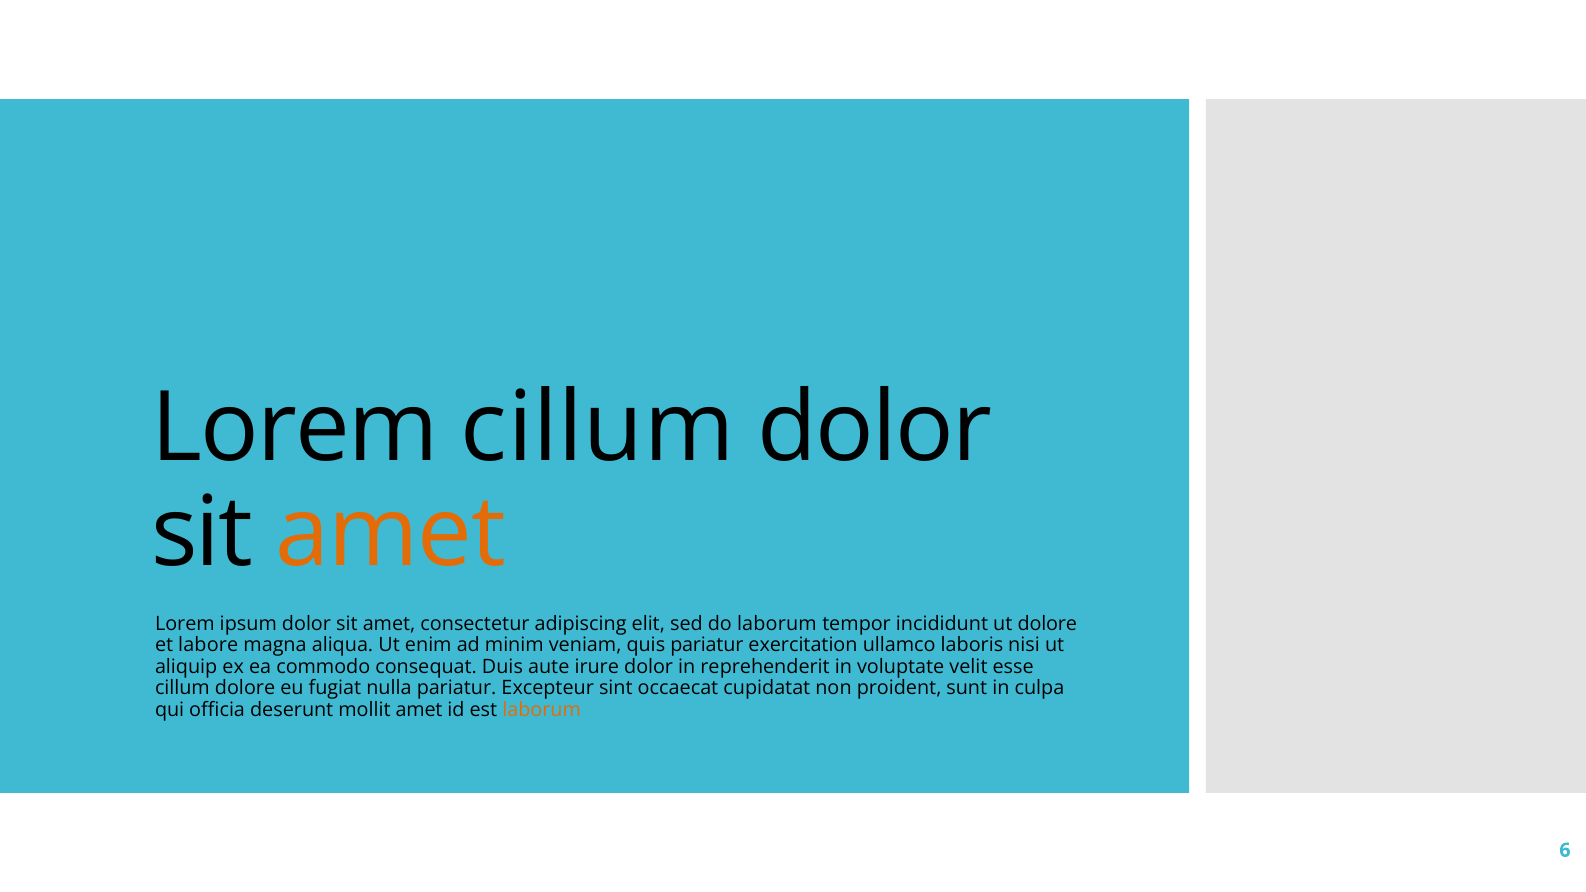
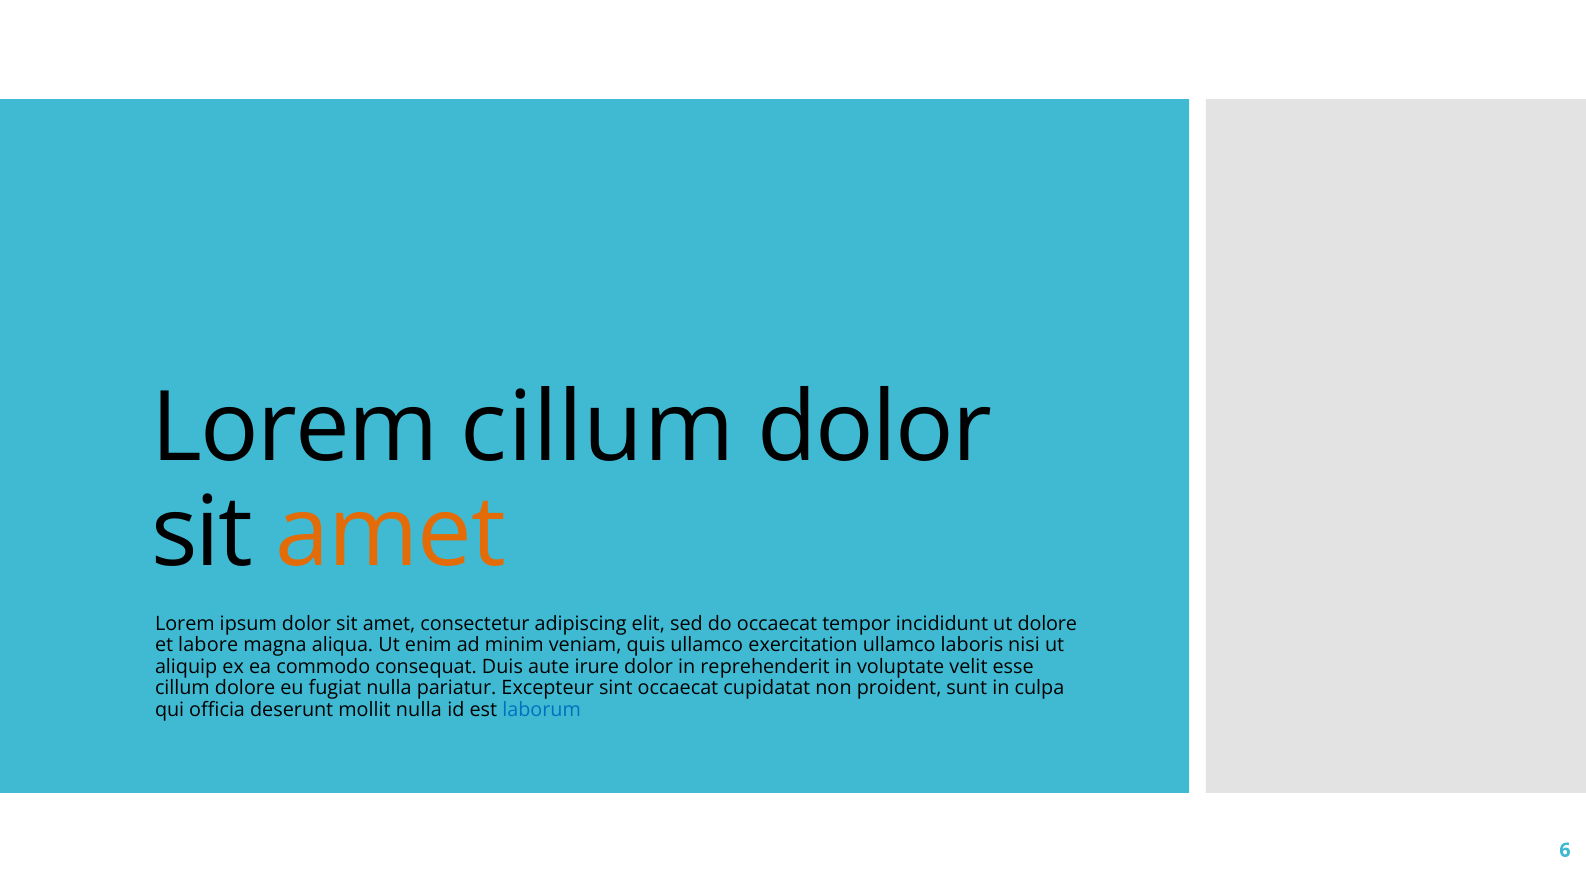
do laborum: laborum -> occaecat
quis pariatur: pariatur -> ullamco
mollit amet: amet -> nulla
laborum at (542, 710) colour: orange -> blue
